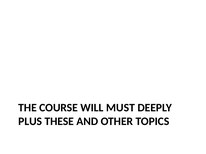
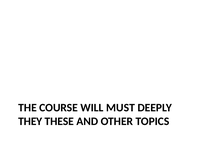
PLUS: PLUS -> THEY
